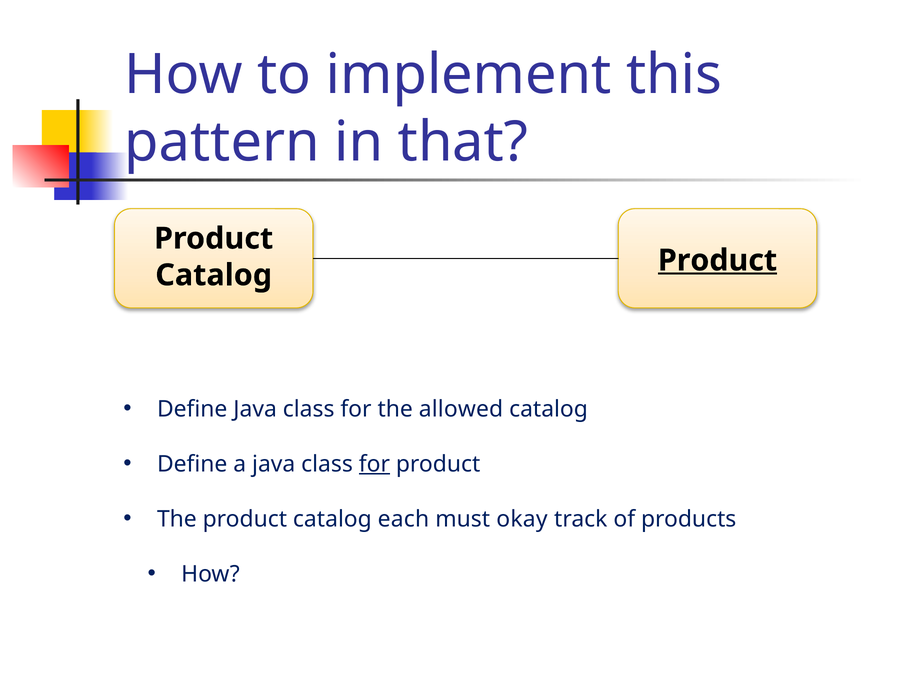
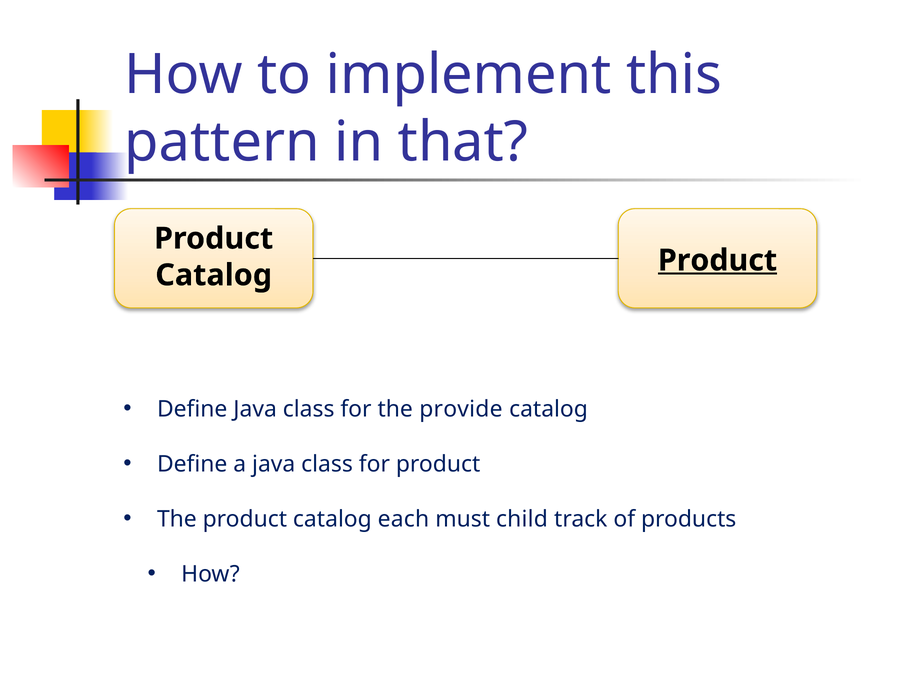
allowed: allowed -> provide
for at (374, 464) underline: present -> none
okay: okay -> child
